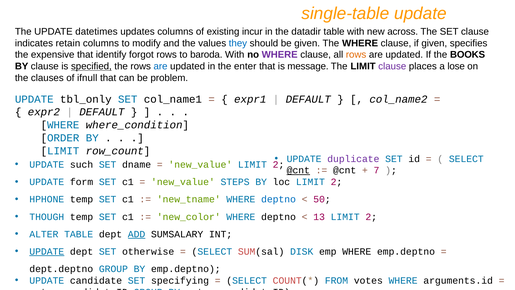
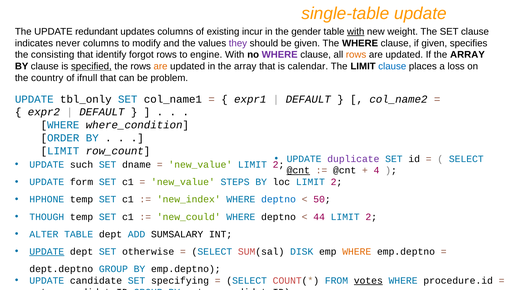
datetimes: datetimes -> redundant
datadir: datadir -> gender
with at (356, 32) underline: none -> present
across: across -> weight
retain: retain -> never
they colour: blue -> purple
expensive: expensive -> consisting
baroda: baroda -> engine
If the BOOKS: BOOKS -> ARRAY
are at (161, 66) colour: blue -> orange
in the enter: enter -> array
message: message -> calendar
clause at (392, 66) colour: purple -> blue
lose: lose -> loss
clauses: clauses -> country
7: 7 -> 4
new_tname: new_tname -> new_index
new_color: new_color -> new_could
13: 13 -> 44
ADD underline: present -> none
WHERE at (357, 251) colour: black -> orange
votes underline: none -> present
arguments.id: arguments.id -> procedure.id
